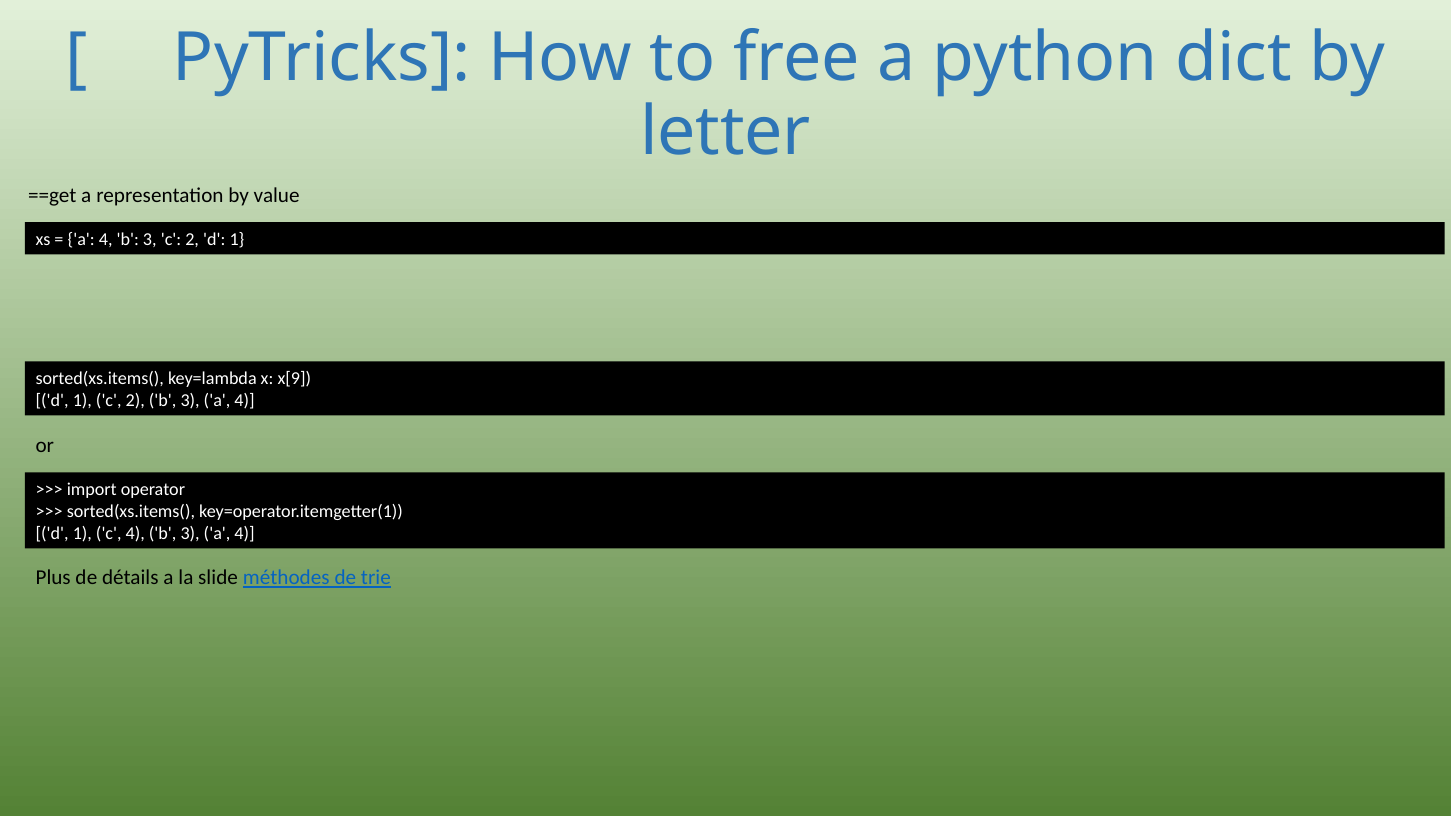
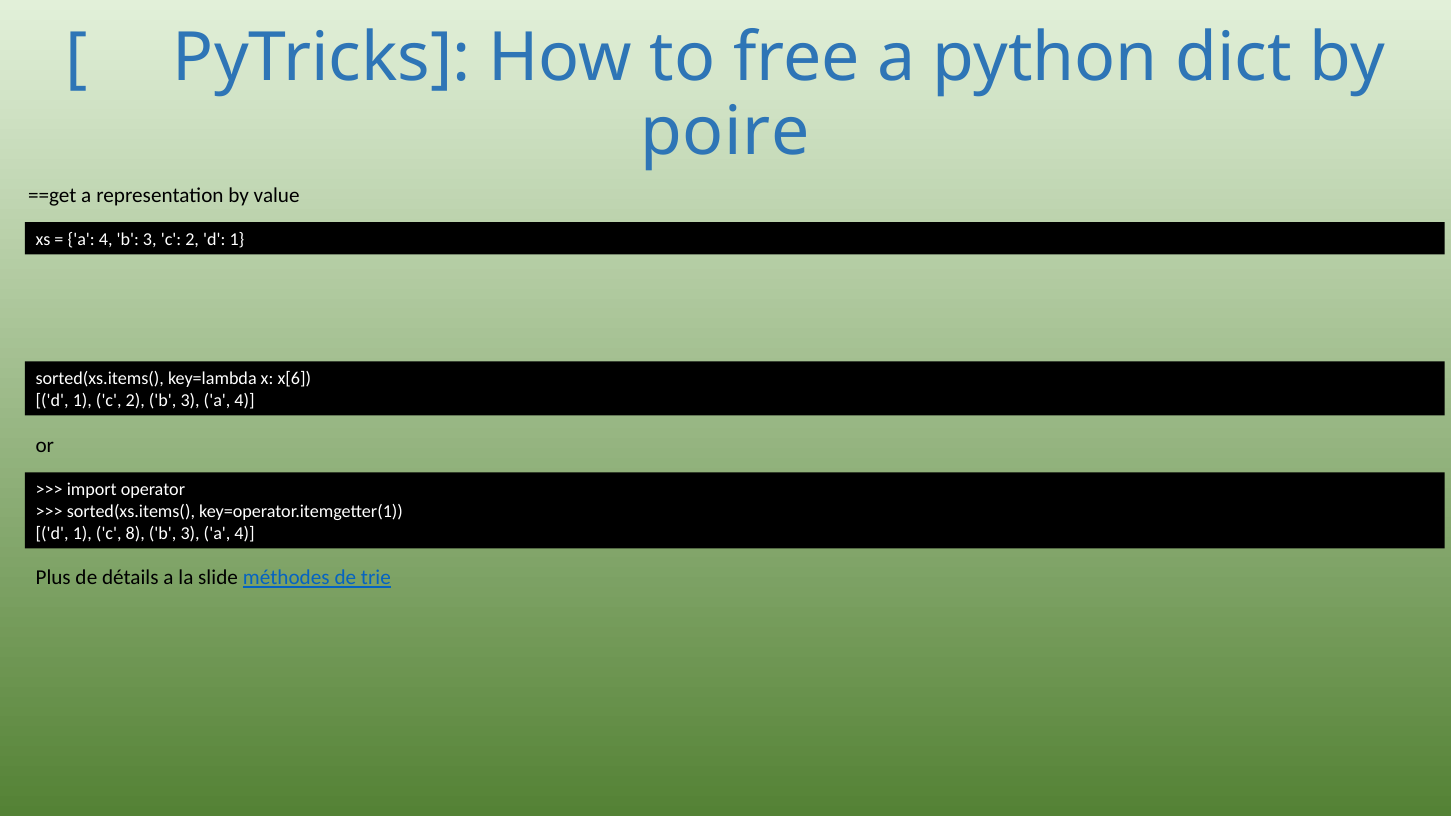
letter: letter -> poire
x[9: x[9 -> x[6
c 4: 4 -> 8
